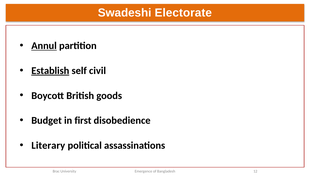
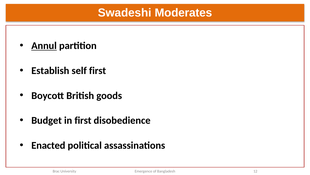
Electorate: Electorate -> Moderates
Establish underline: present -> none
self civil: civil -> first
Literary: Literary -> Enacted
